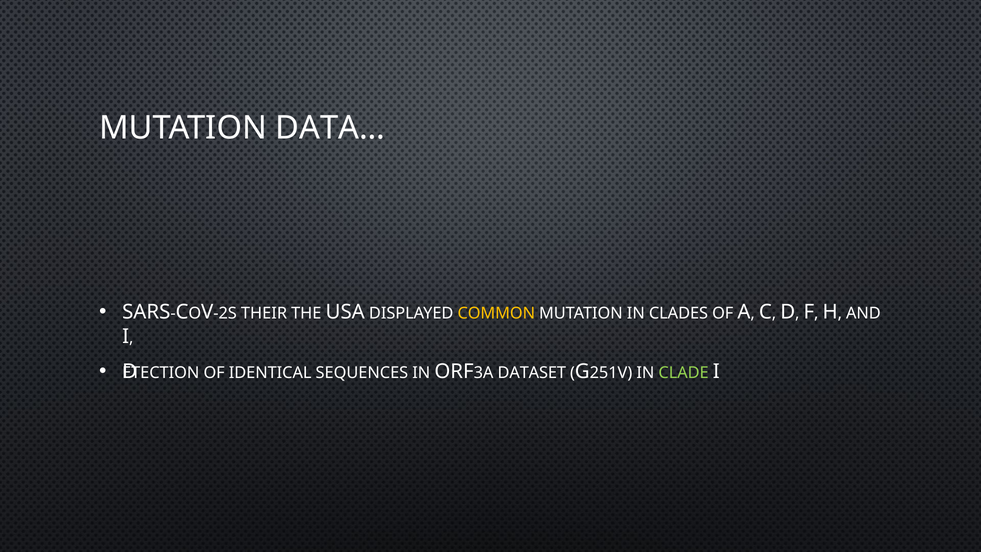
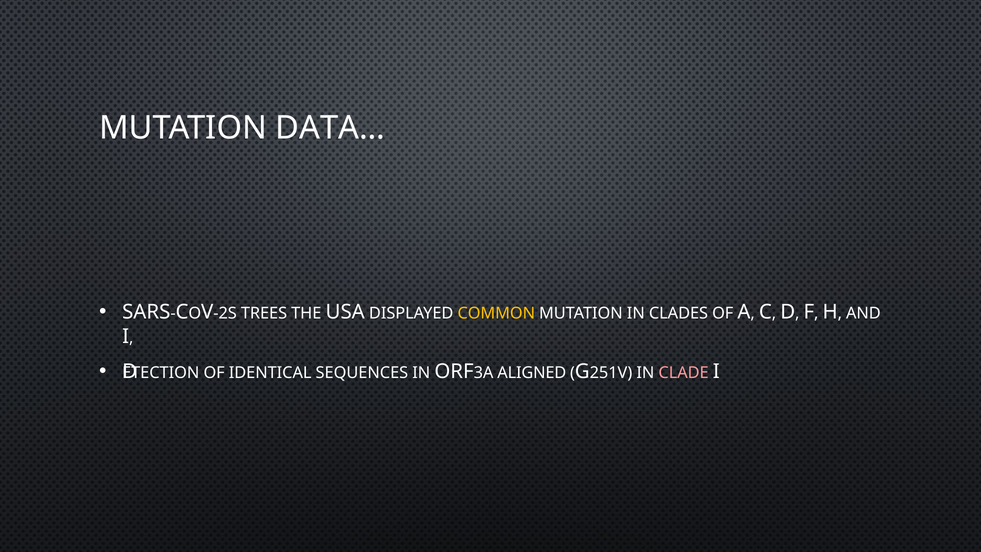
THEIR: THEIR -> TREES
DATASET: DATASET -> ALIGNED
CLADE colour: light green -> pink
